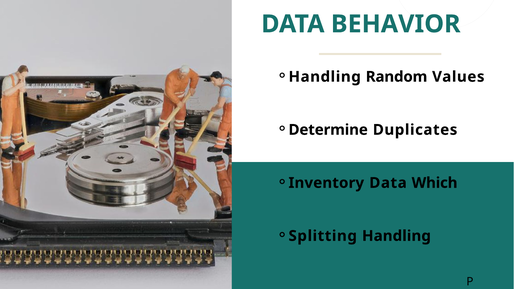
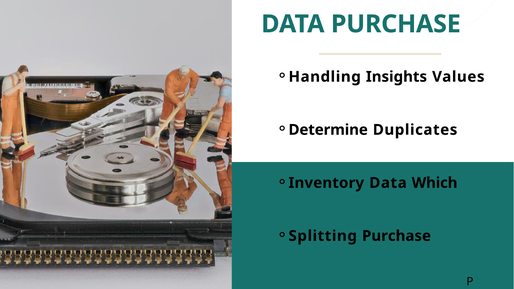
DATA BEHAVIOR: BEHAVIOR -> PURCHASE
Random: Random -> Insights
Splitting Handling: Handling -> Purchase
